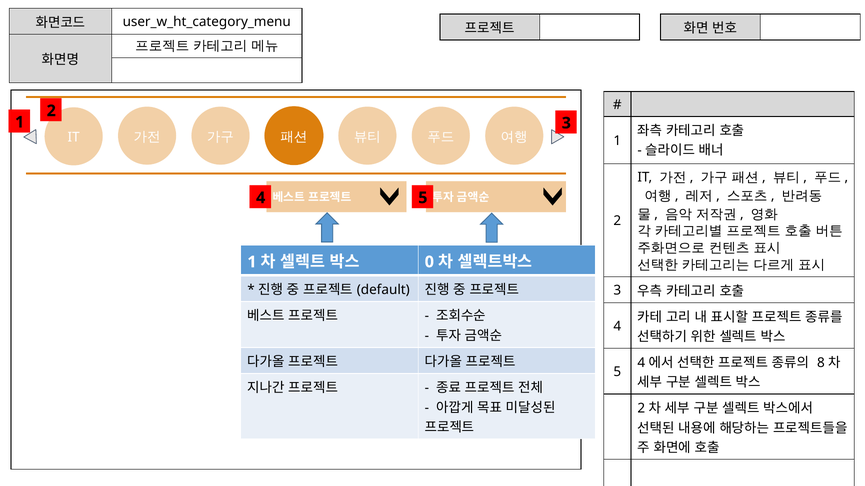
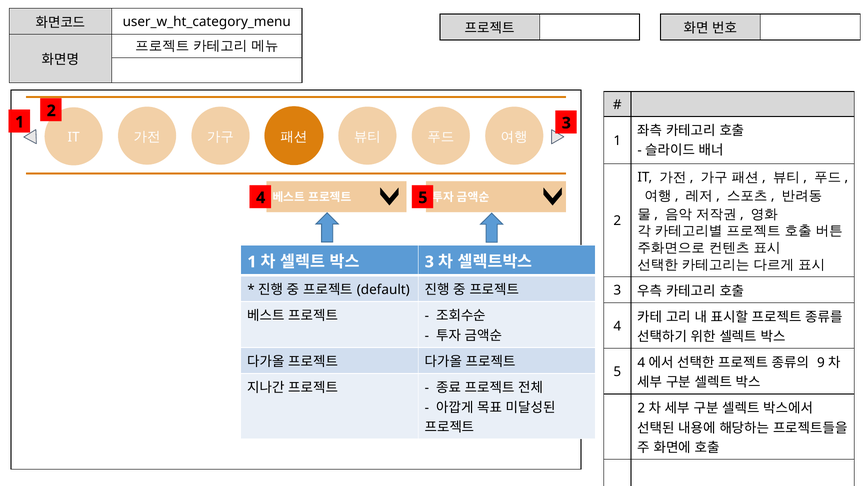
0 at (429, 262): 0 -> 3
8: 8 -> 9
